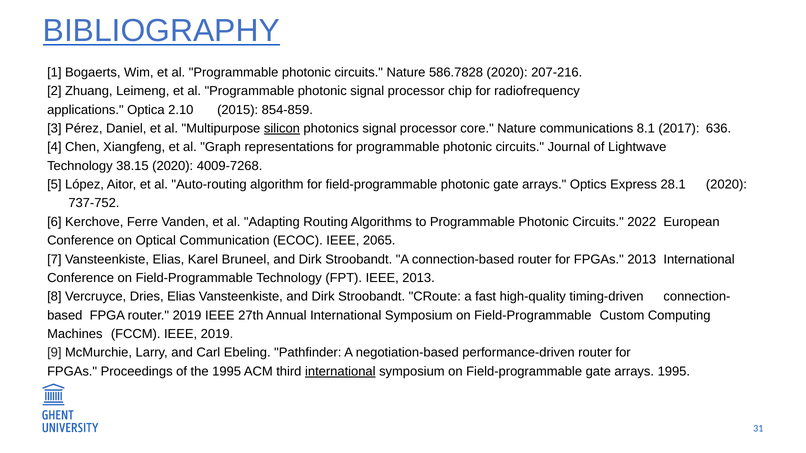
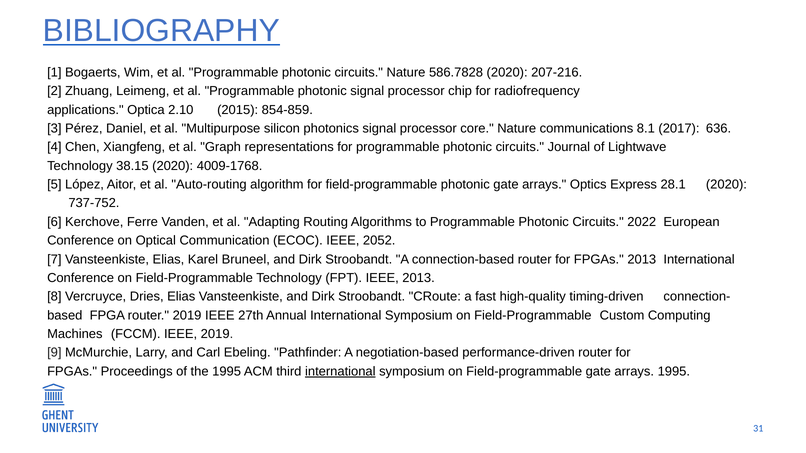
silicon underline: present -> none
4009-7268: 4009-7268 -> 4009-1768
2065: 2065 -> 2052
